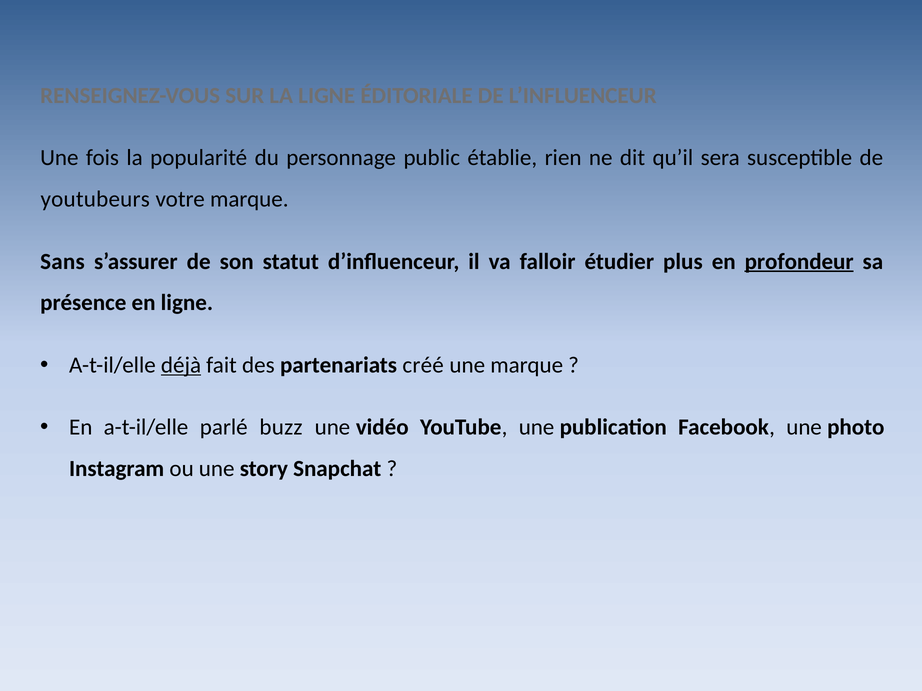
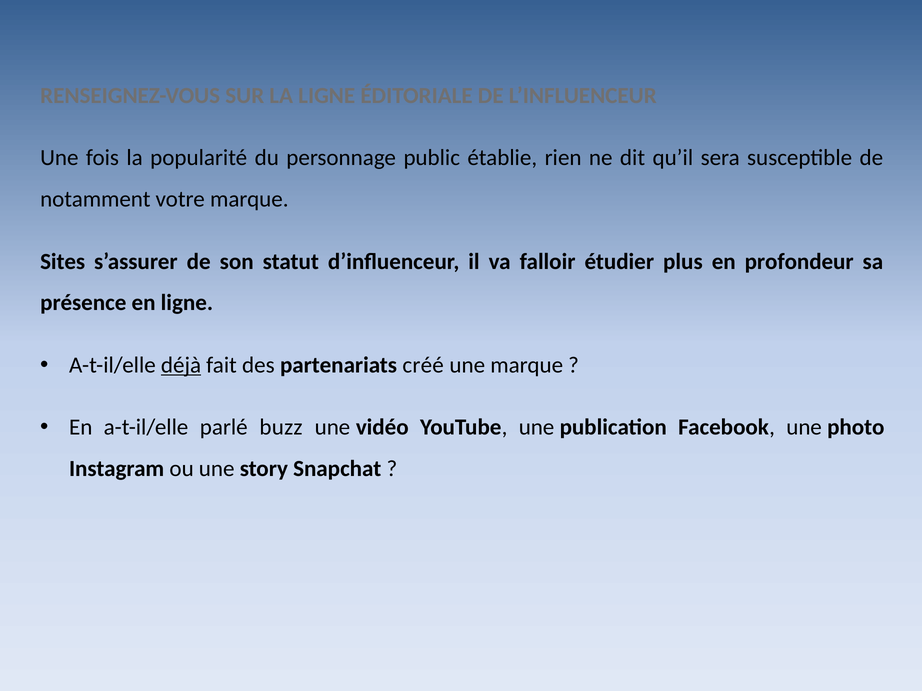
youtubeurs: youtubeurs -> notamment
Sans: Sans -> Sites
profondeur underline: present -> none
